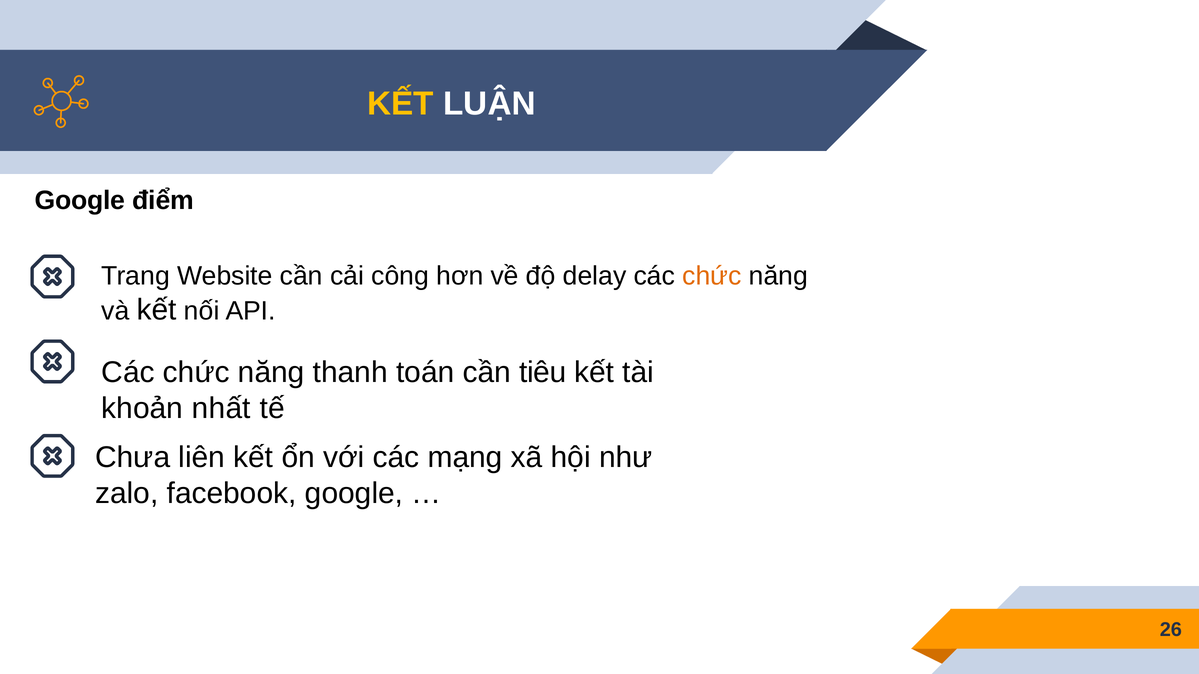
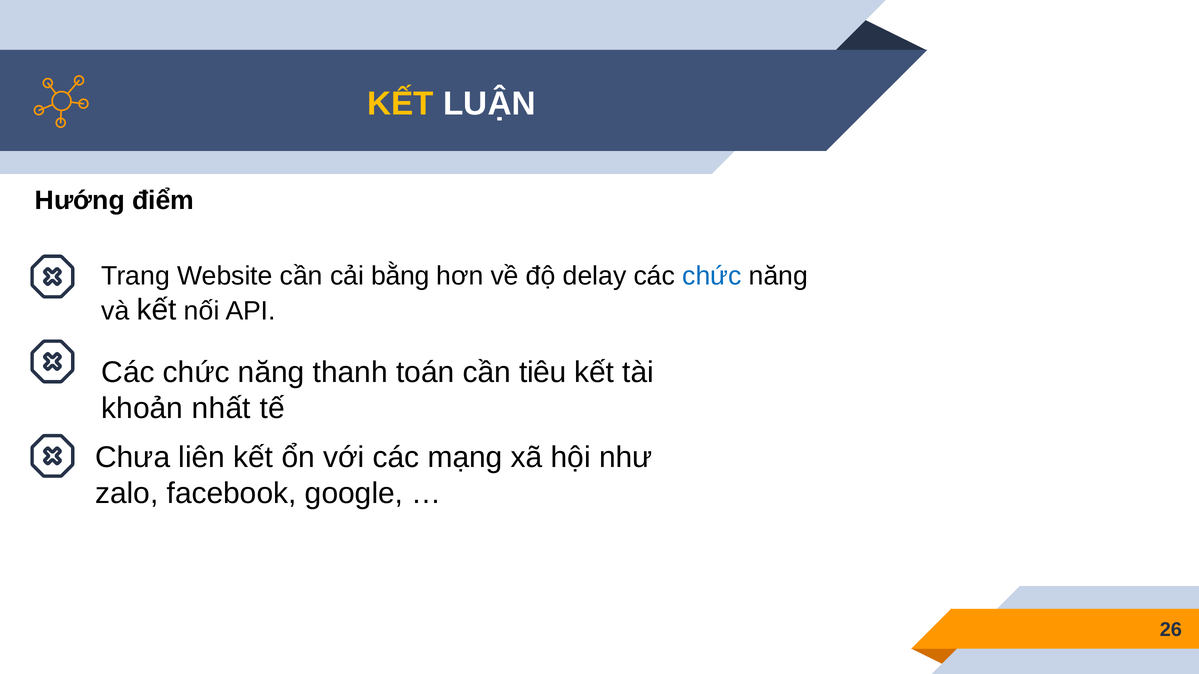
Google at (80, 200): Google -> Hướng
công: công -> bằng
chức at (712, 276) colour: orange -> blue
